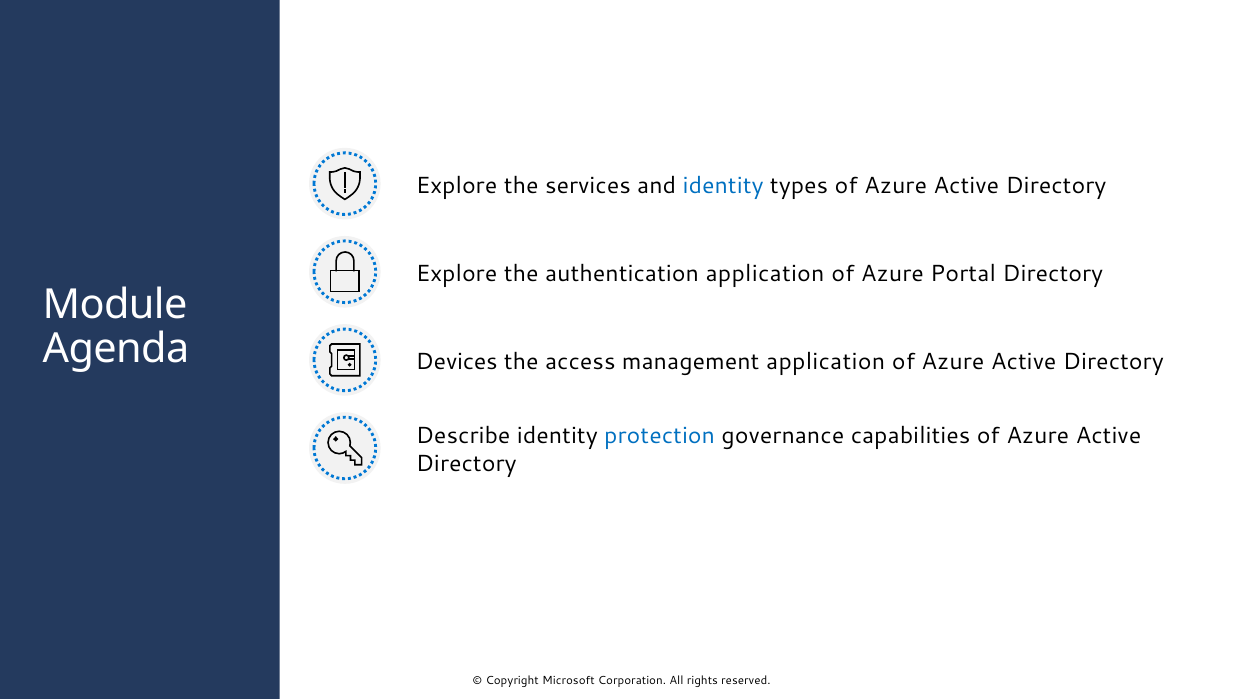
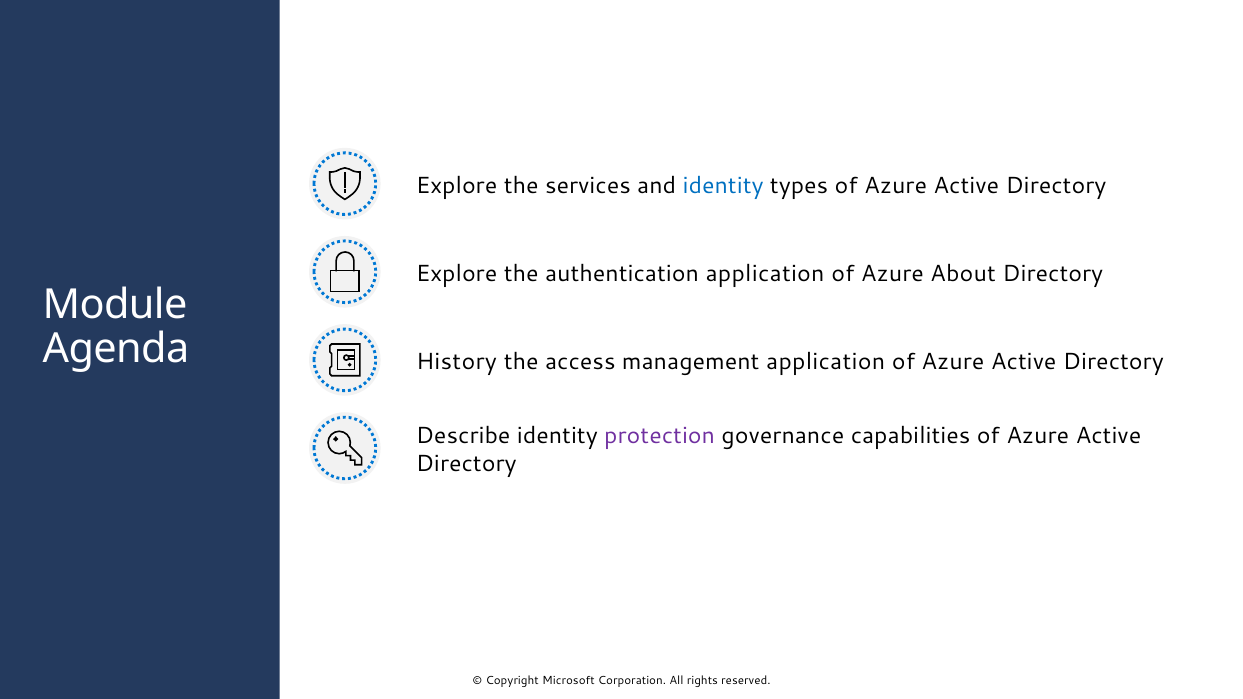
Portal: Portal -> About
Devices: Devices -> History
protection colour: blue -> purple
